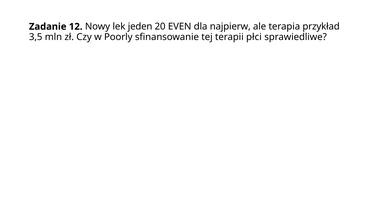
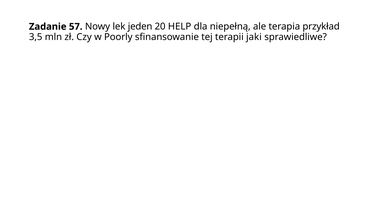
12: 12 -> 57
EVEN: EVEN -> HELP
najpierw: najpierw -> niepełną
płci: płci -> jaki
